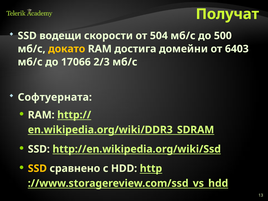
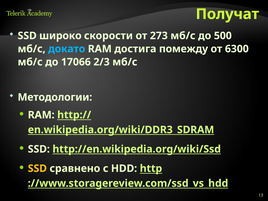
водещи: водещи -> широко
504: 504 -> 273
докато colour: yellow -> light blue
домейни: домейни -> помежду
6403: 6403 -> 6300
Софтуерната: Софтуерната -> Методологии
